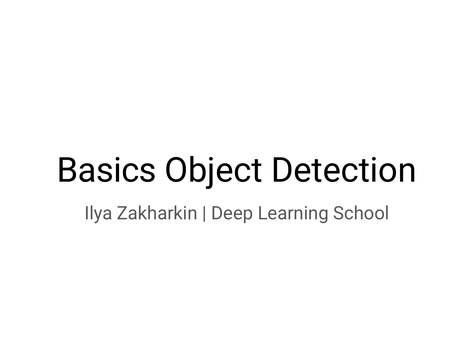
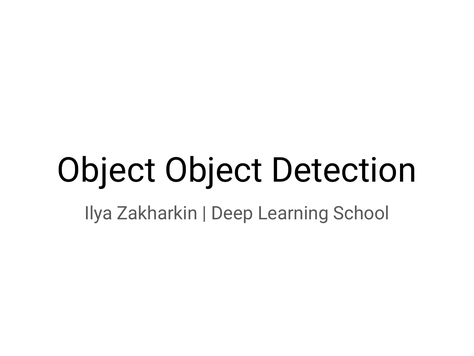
Basics at (107, 170): Basics -> Object
